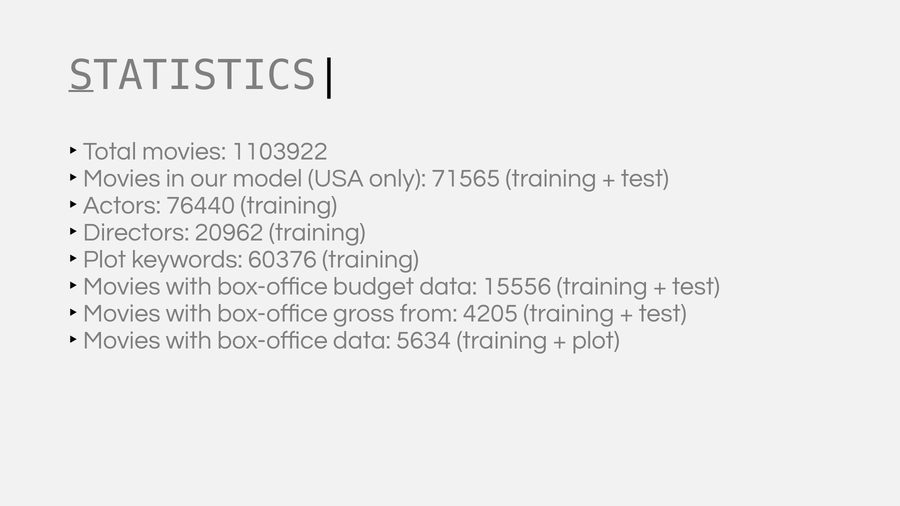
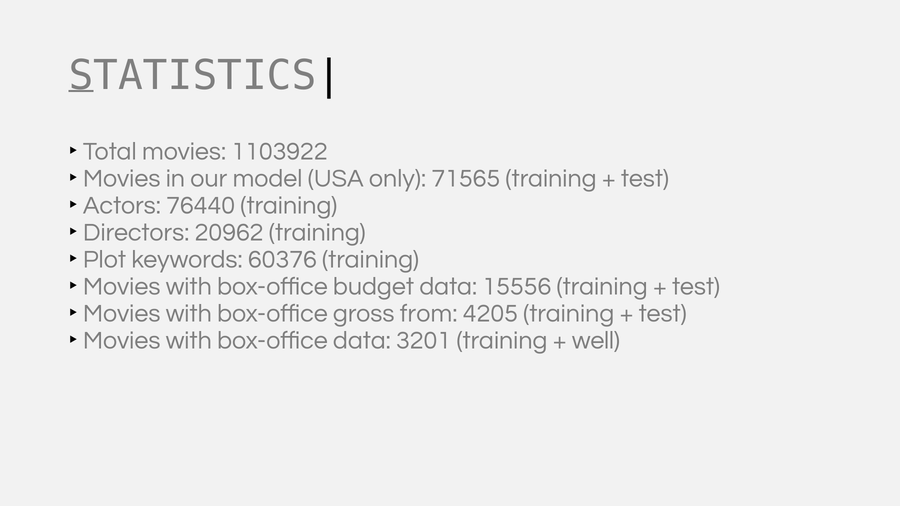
5634: 5634 -> 3201
plot: plot -> well
